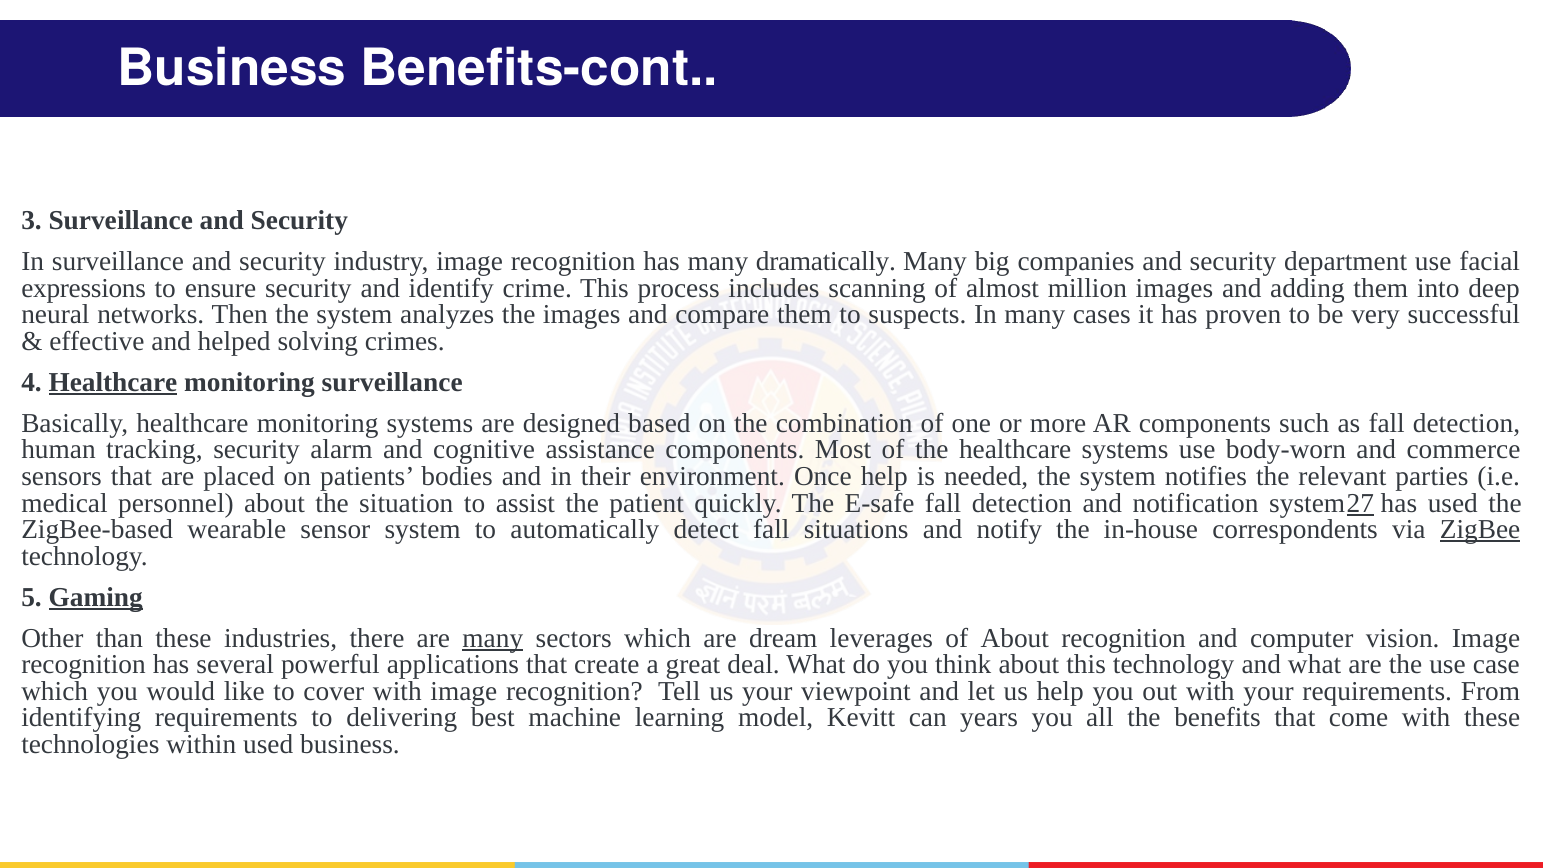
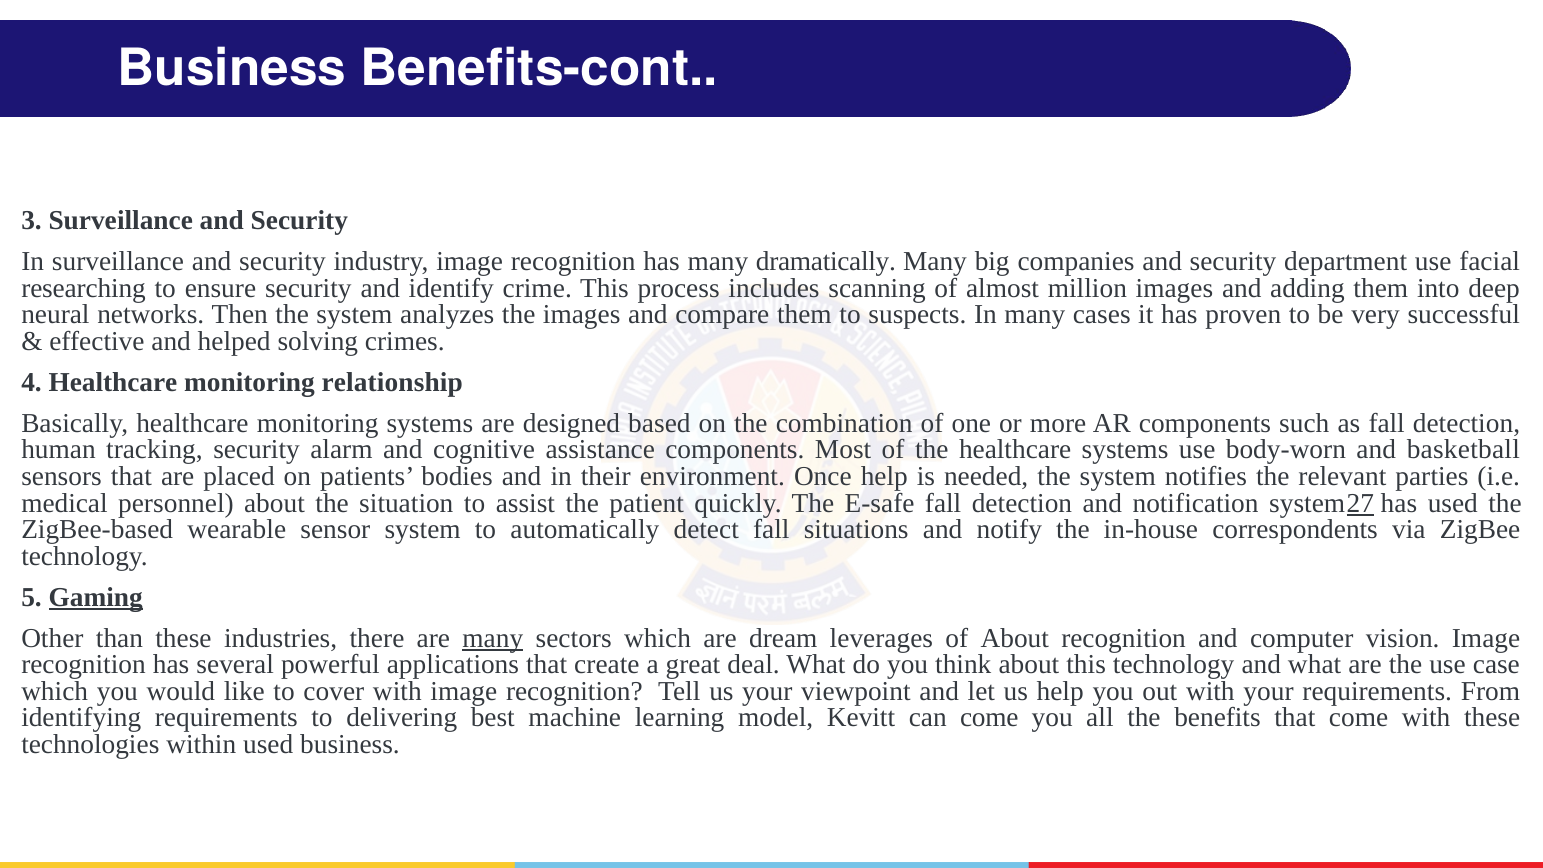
expressions: expressions -> researching
Healthcare at (113, 382) underline: present -> none
monitoring surveillance: surveillance -> relationship
commerce: commerce -> basketball
ZigBee underline: present -> none
can years: years -> come
